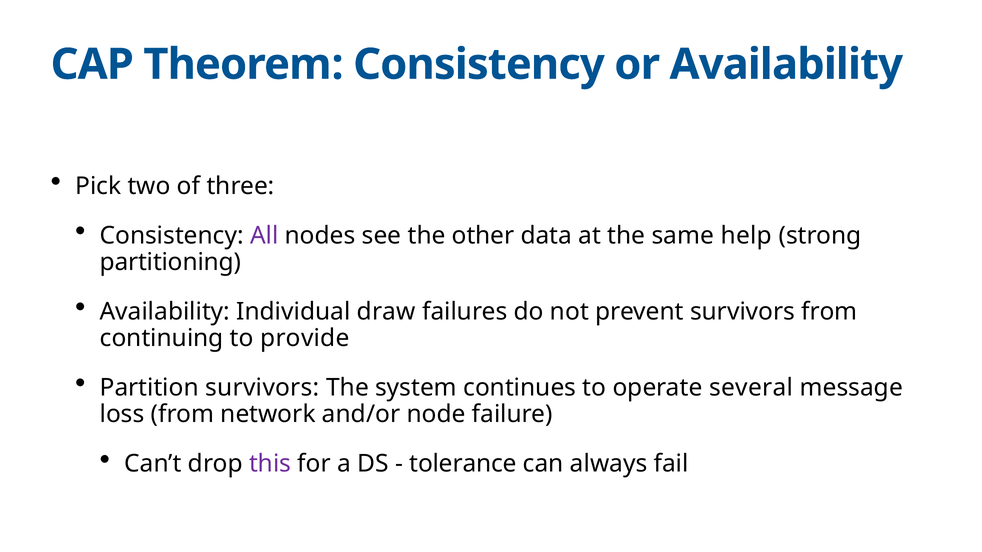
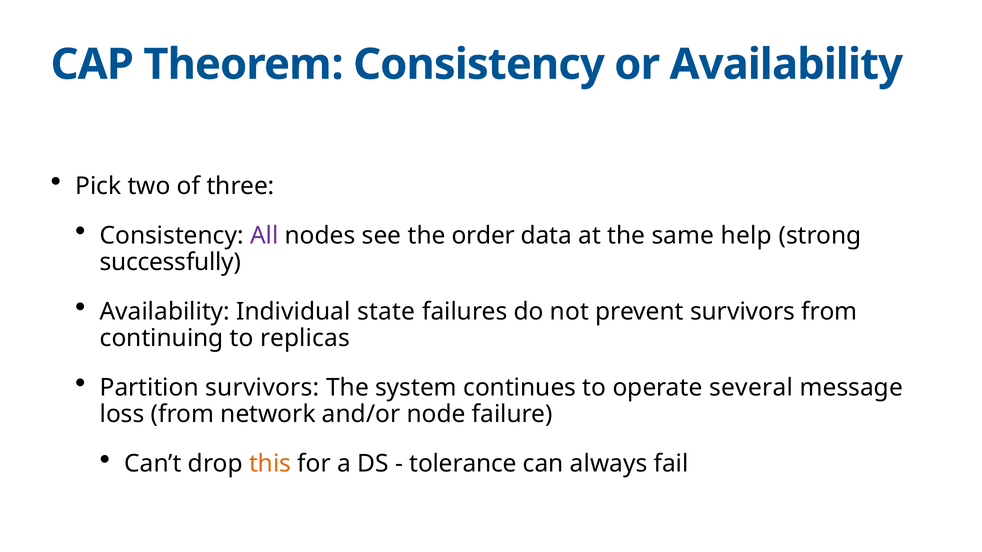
other: other -> order
partitioning: partitioning -> successfully
draw: draw -> state
provide: provide -> replicas
this colour: purple -> orange
